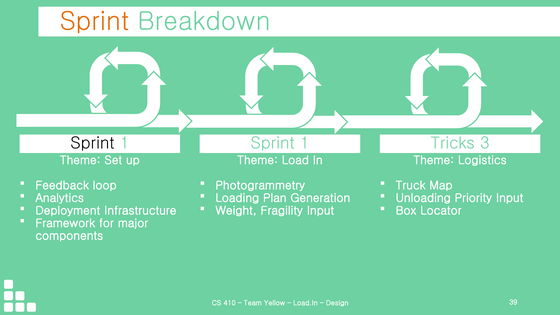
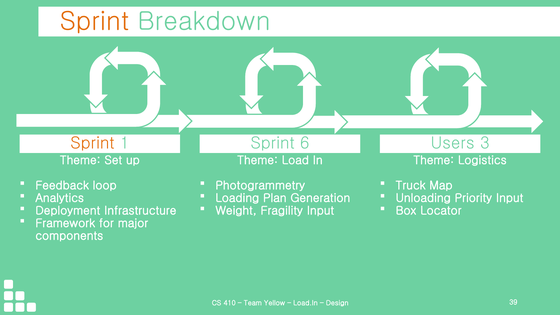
Sprint at (92, 143) colour: black -> orange
1 at (305, 143): 1 -> 6
Tricks: Tricks -> Users
